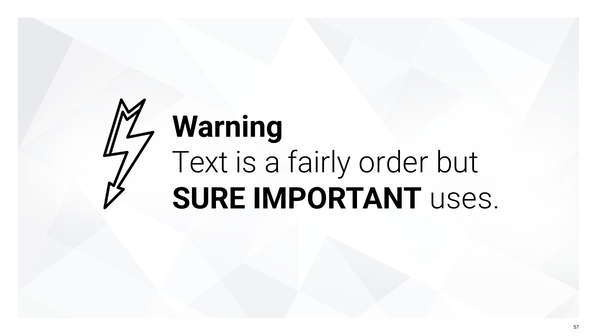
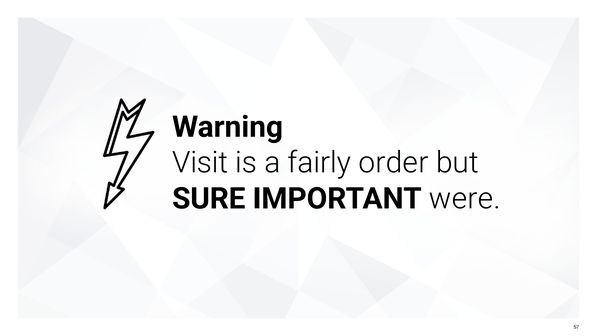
Text: Text -> Visit
uses: uses -> were
